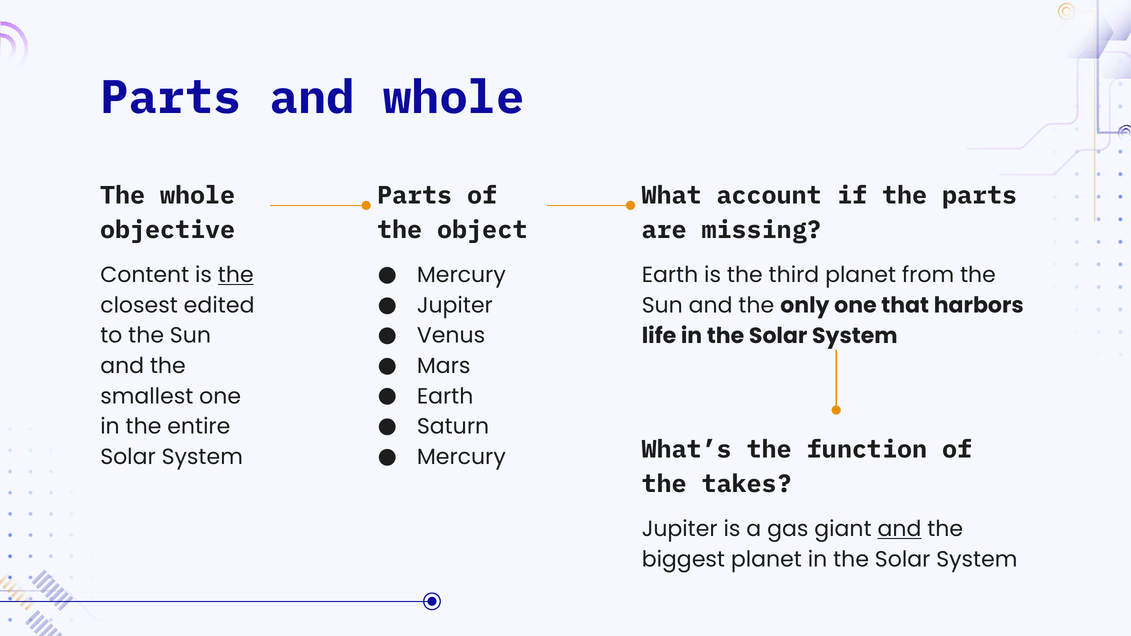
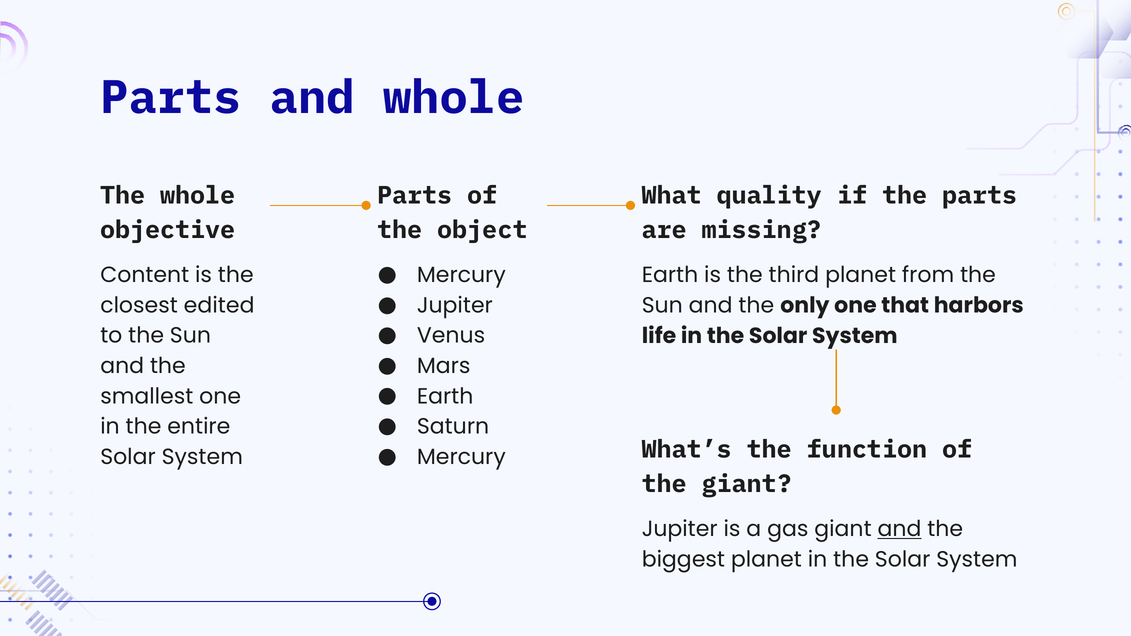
account: account -> quality
the at (236, 275) underline: present -> none
the takes: takes -> giant
